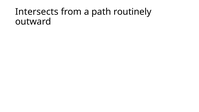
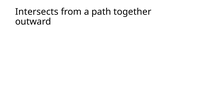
routinely: routinely -> together
